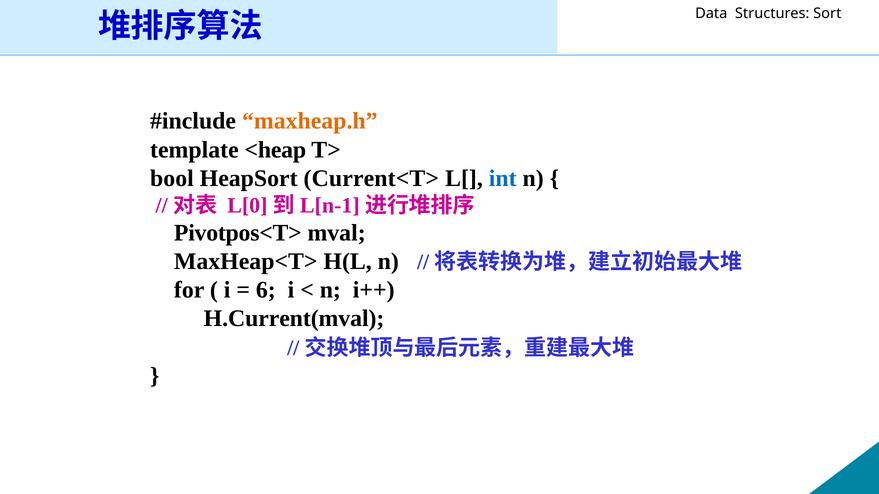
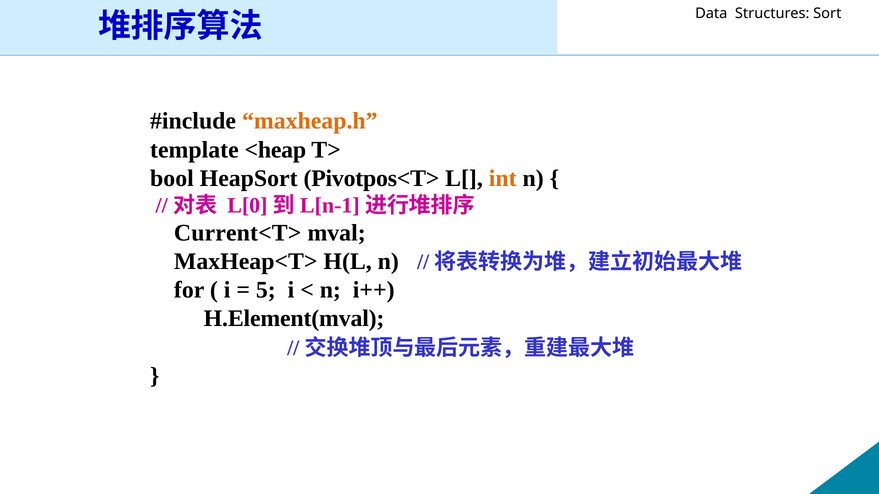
Current<T>: Current<T> -> Pivotpos<T>
int colour: blue -> orange
Pivotpos<T>: Pivotpos<T> -> Current<T>
6: 6 -> 5
H.Current(mval: H.Current(mval -> H.Element(mval
